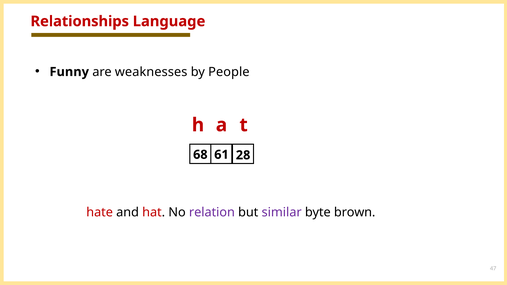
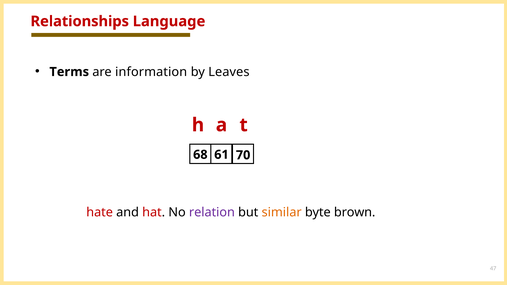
Funny: Funny -> Terms
weaknesses: weaknesses -> information
People: People -> Leaves
28: 28 -> 70
similar colour: purple -> orange
